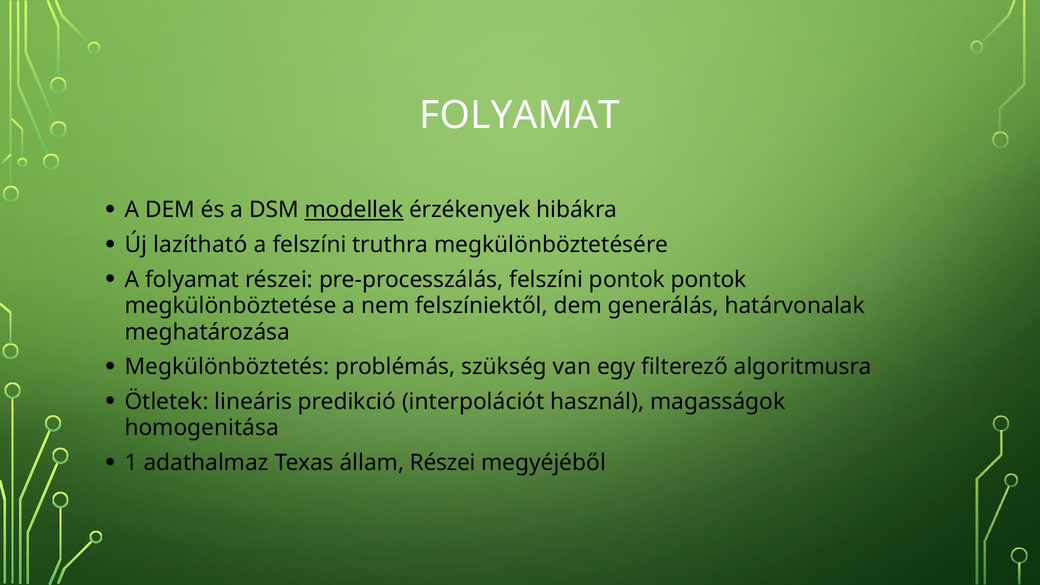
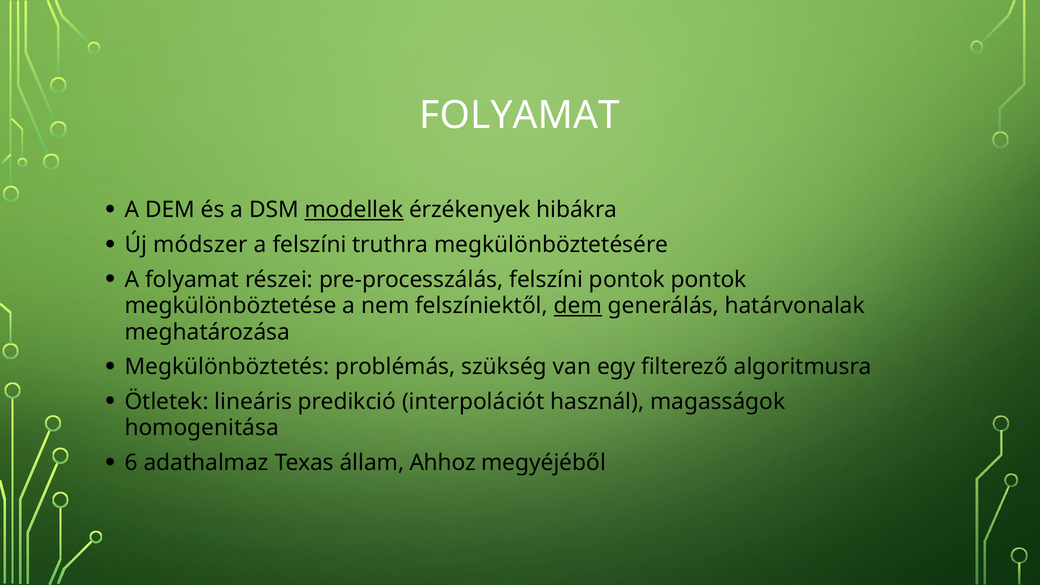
lazítható: lazítható -> módszer
dem at (578, 306) underline: none -> present
1: 1 -> 6
állam Részei: Részei -> Ahhoz
